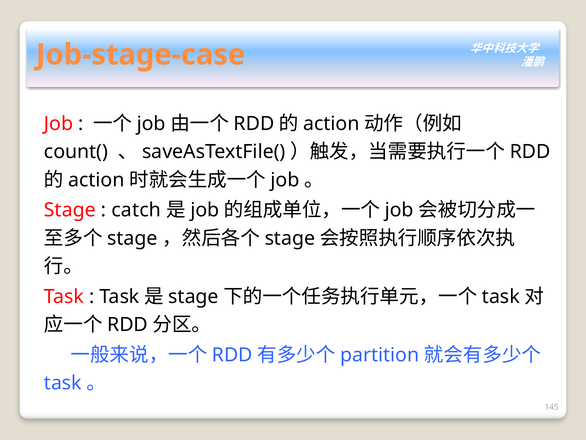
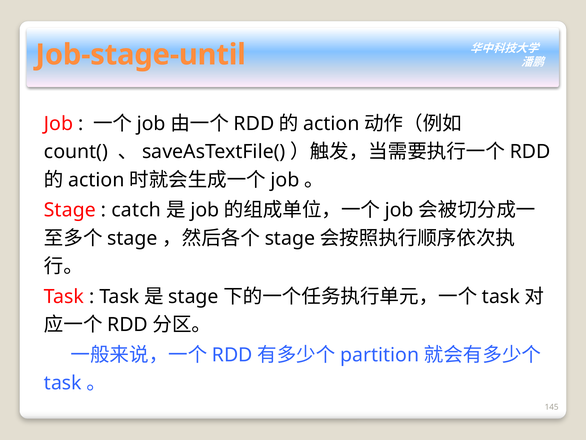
Job-stage-case: Job-stage-case -> Job-stage-until
